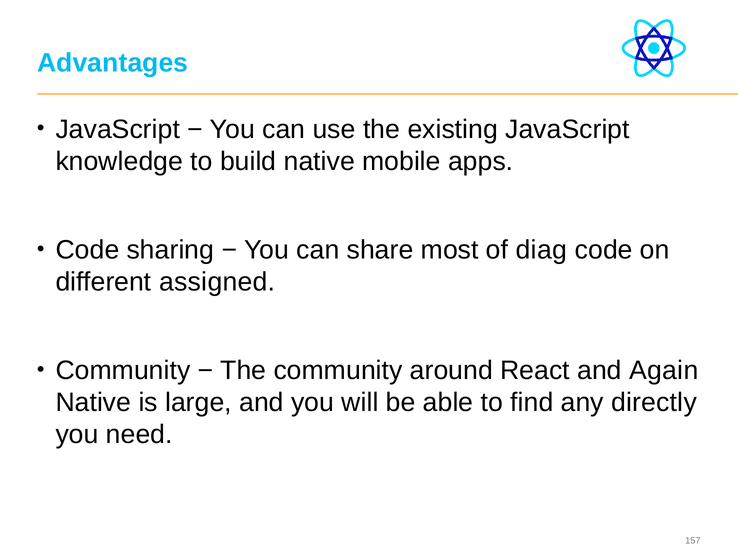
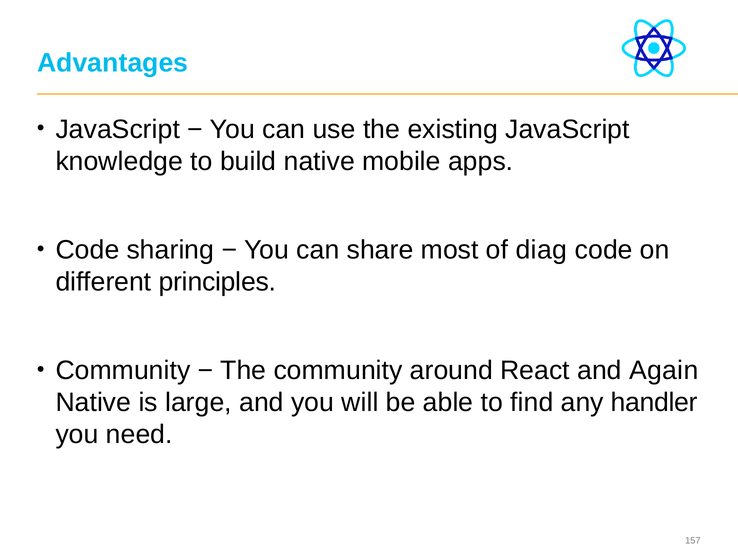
assigned: assigned -> principles
directly: directly -> handler
